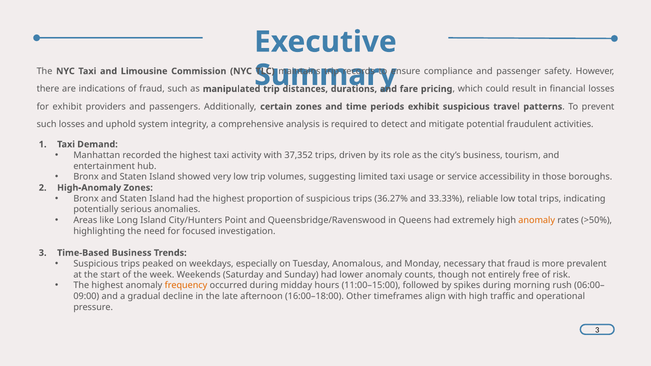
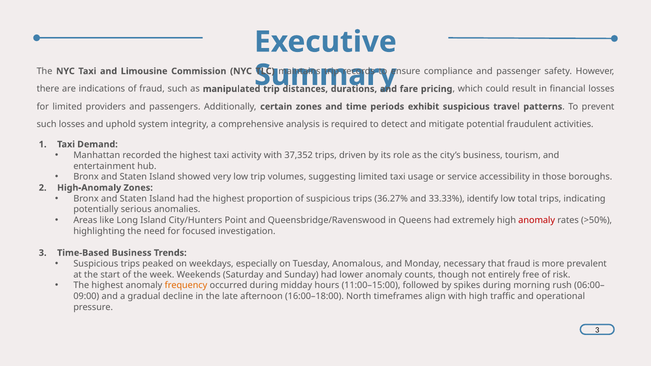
for exhibit: exhibit -> limited
reliable: reliable -> identify
anomaly at (537, 220) colour: orange -> red
Other: Other -> North
